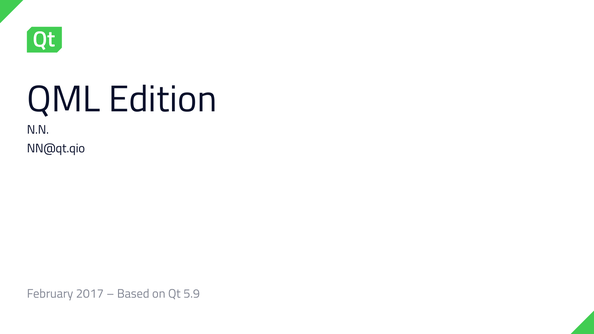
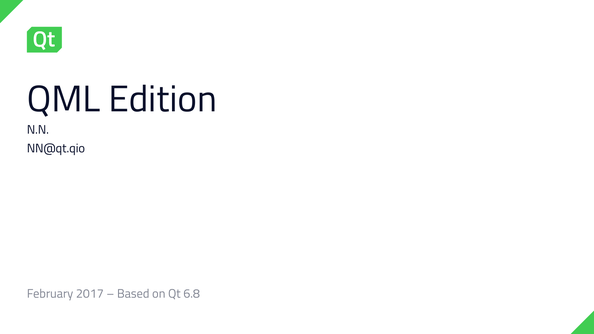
5.9: 5.9 -> 6.8
